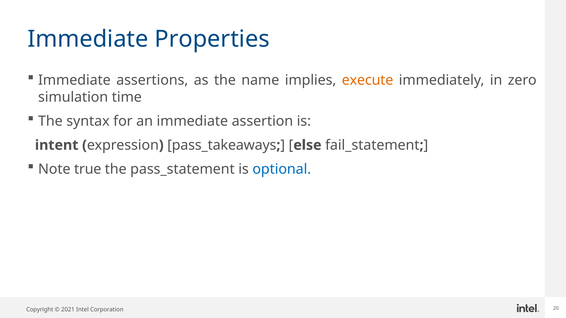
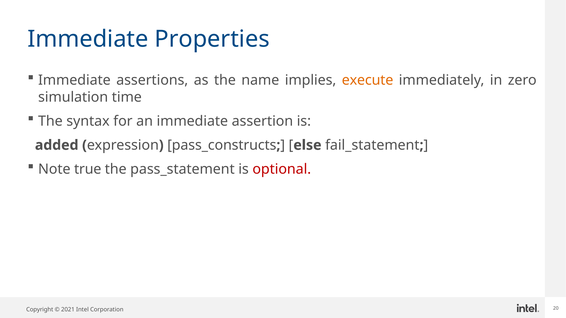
intent: intent -> added
pass_takeaways: pass_takeaways -> pass_constructs
optional colour: blue -> red
